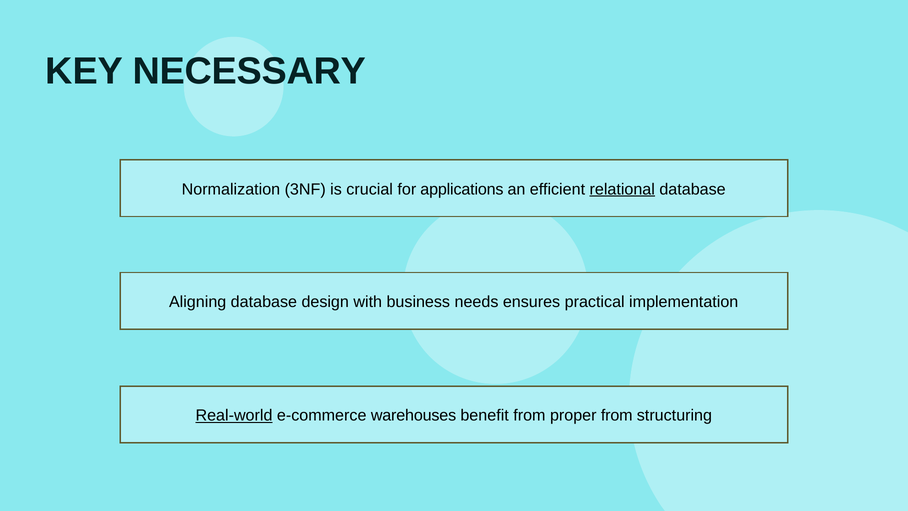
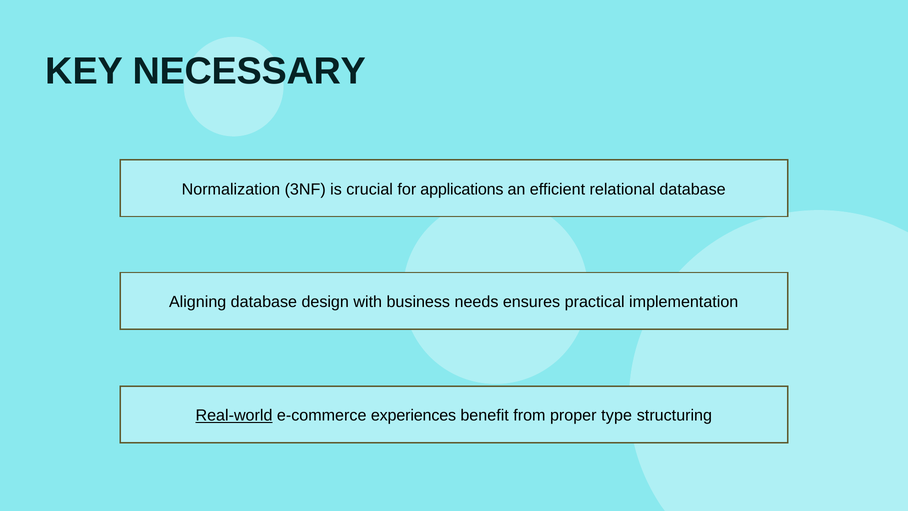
relational underline: present -> none
warehouses: warehouses -> experiences
proper from: from -> type
